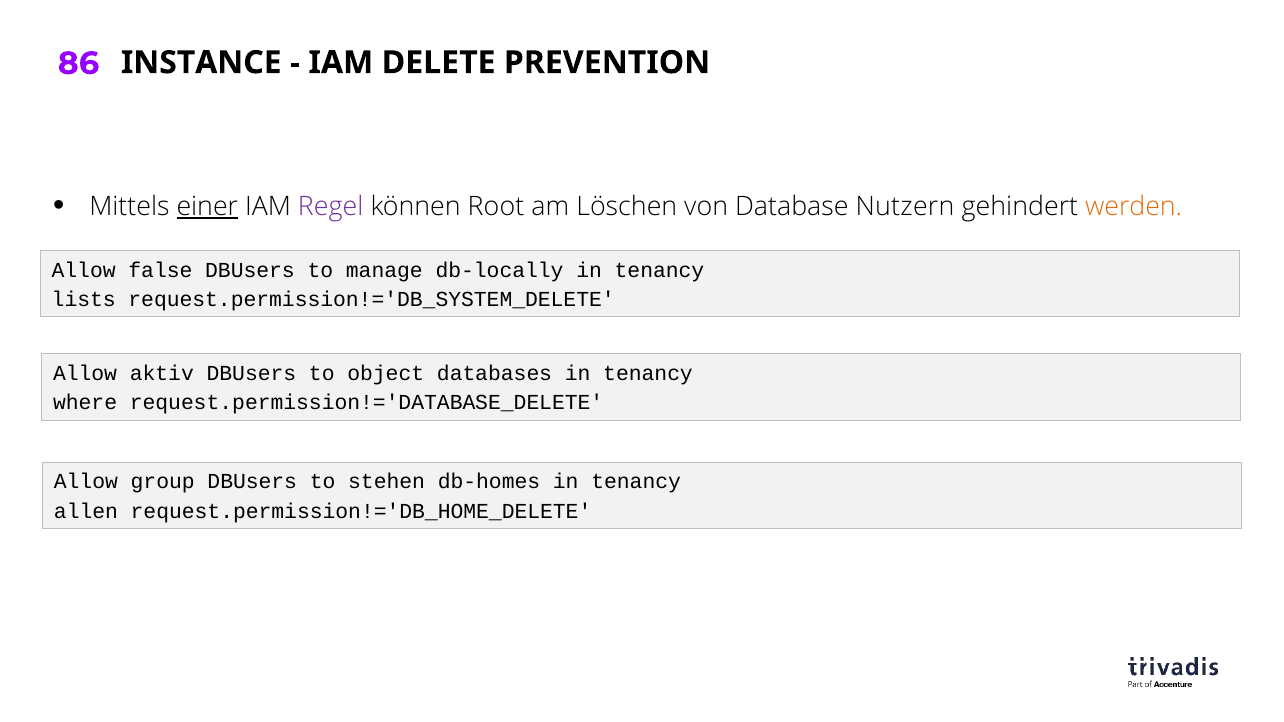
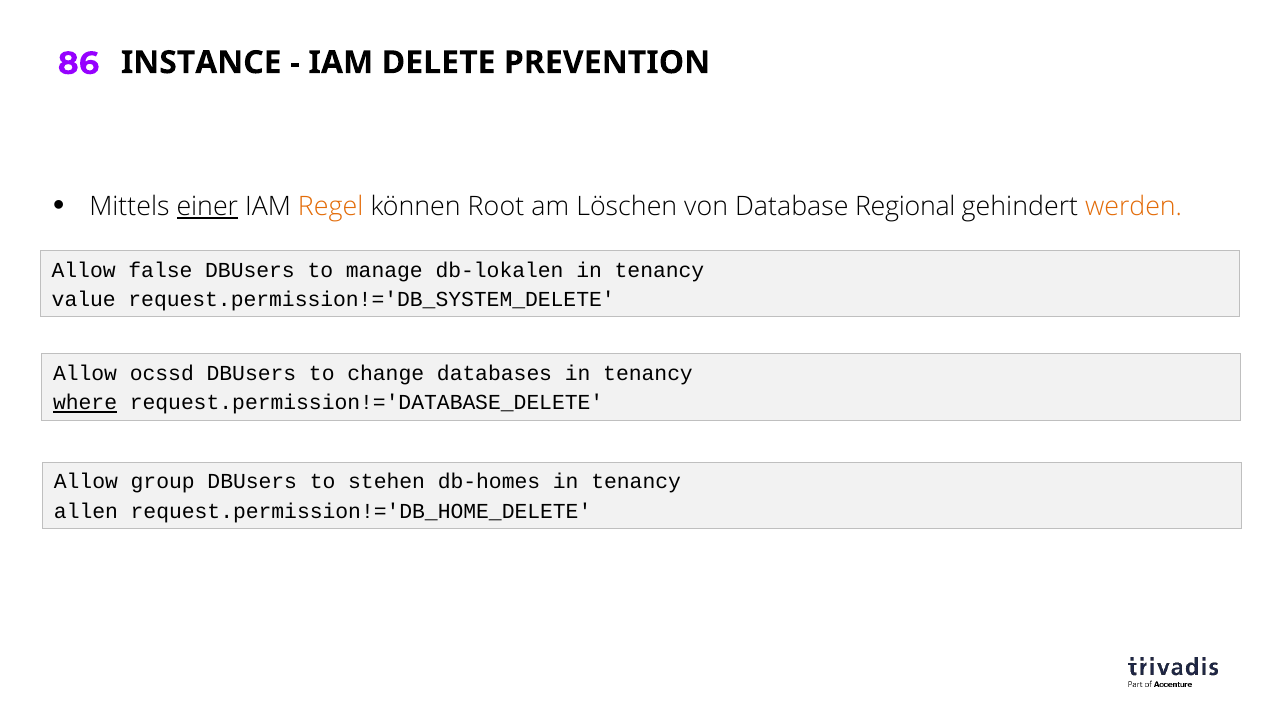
Regel colour: purple -> orange
Nutzern: Nutzern -> Regional
db-locally: db-locally -> db-lokalen
lists: lists -> value
aktiv: aktiv -> ocssd
object: object -> change
where underline: none -> present
